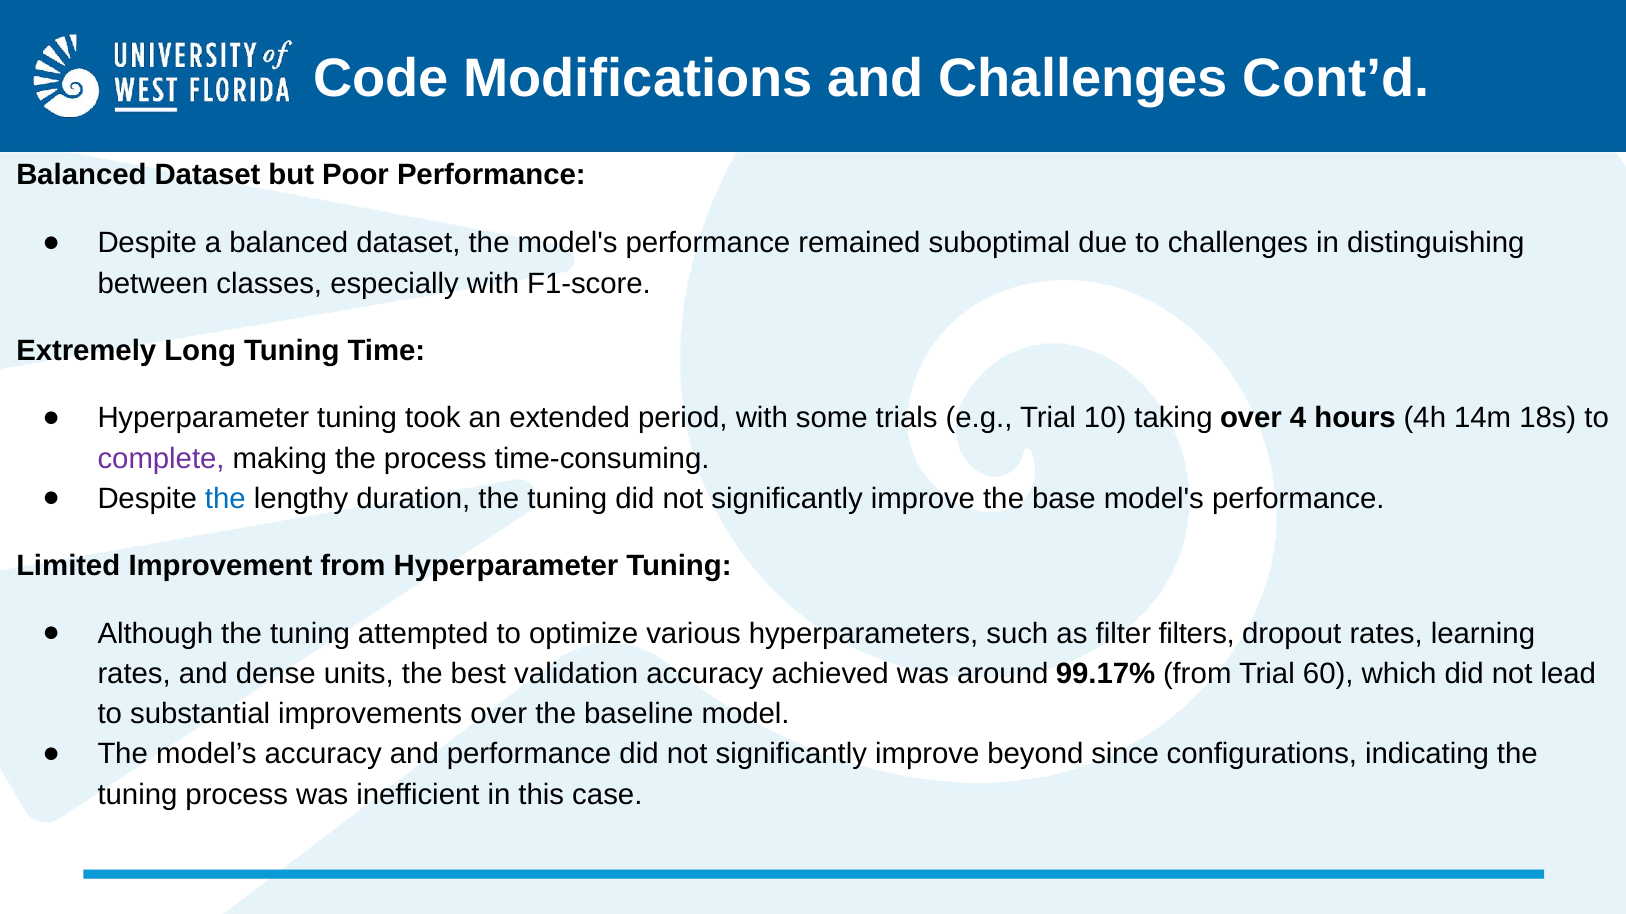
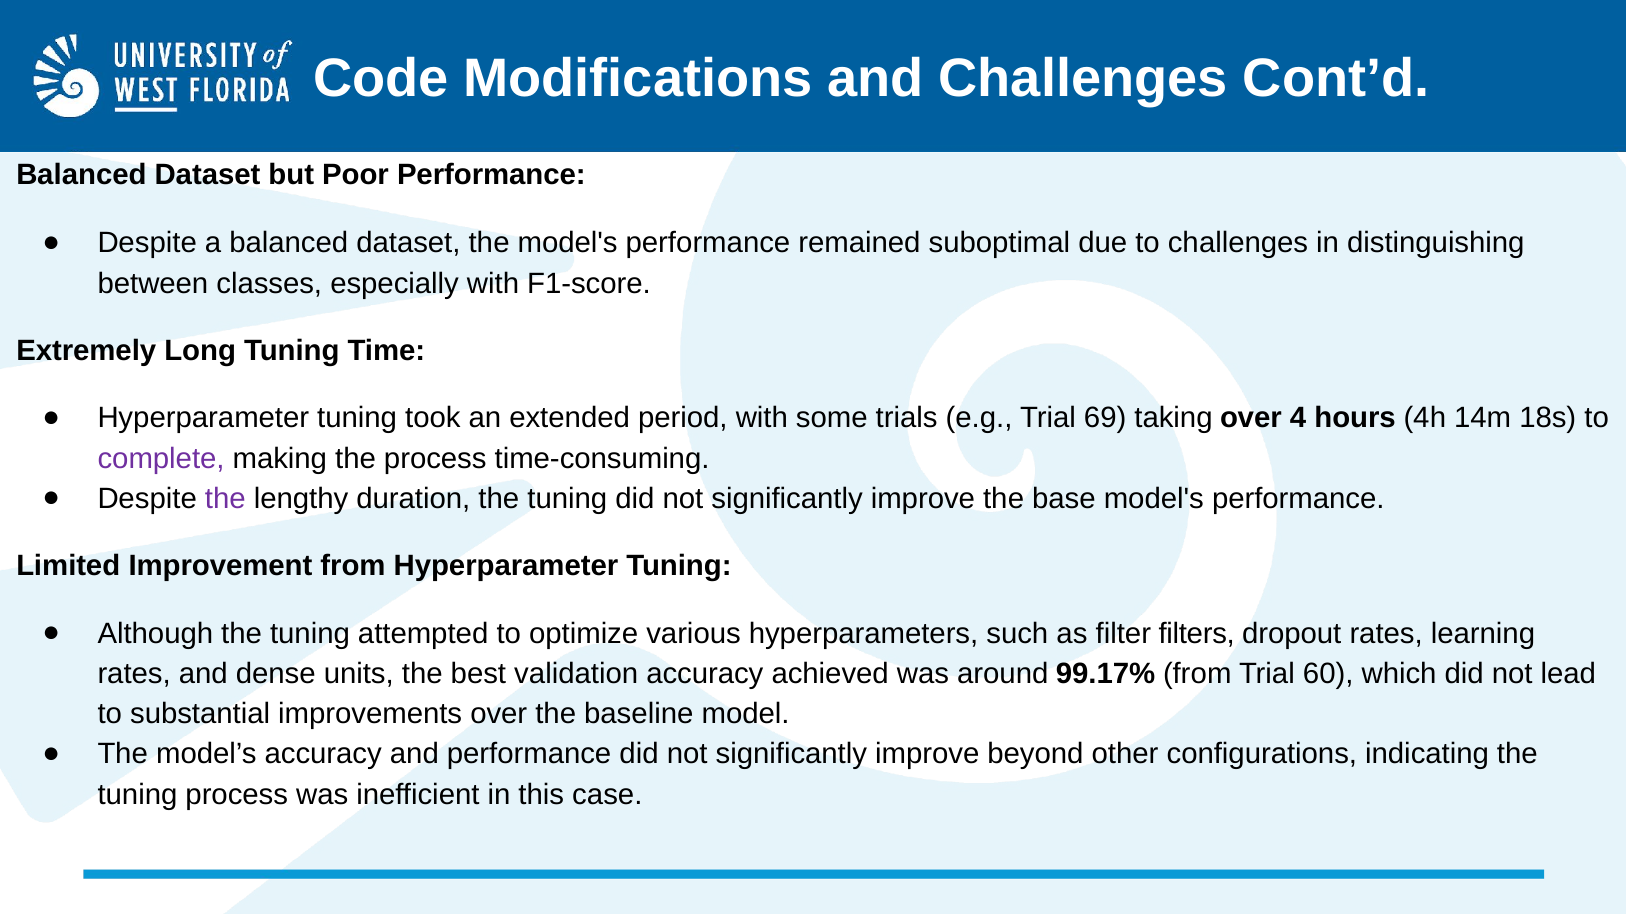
10: 10 -> 69
the at (225, 499) colour: blue -> purple
since: since -> other
